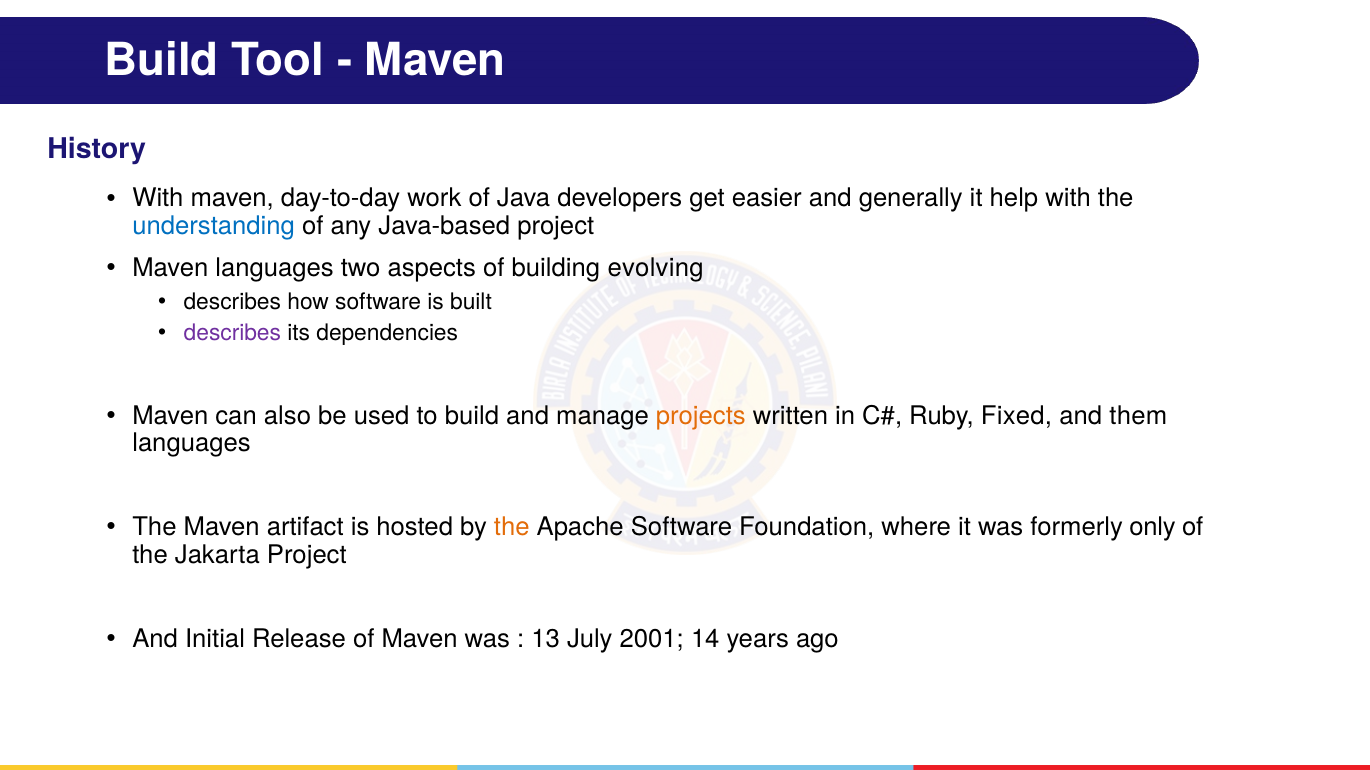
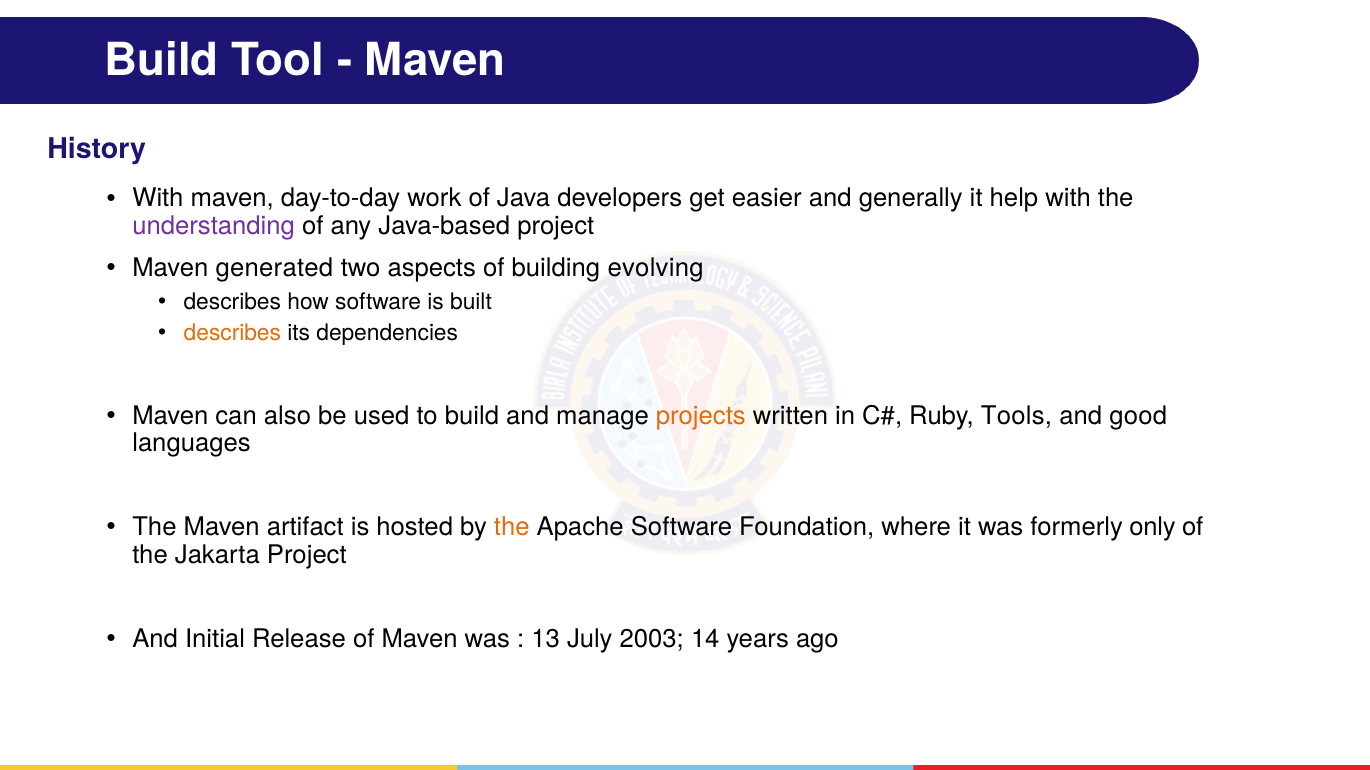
understanding colour: blue -> purple
Maven languages: languages -> generated
describes at (232, 333) colour: purple -> orange
Fixed: Fixed -> Tools
them: them -> good
2001: 2001 -> 2003
